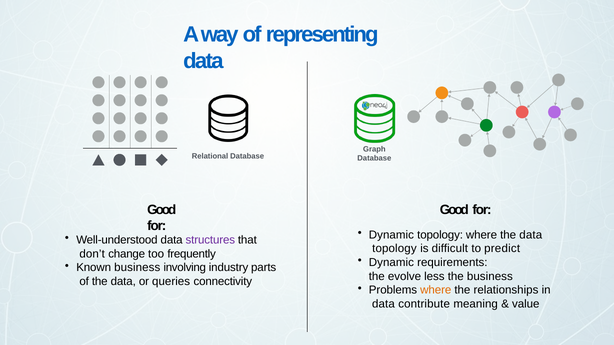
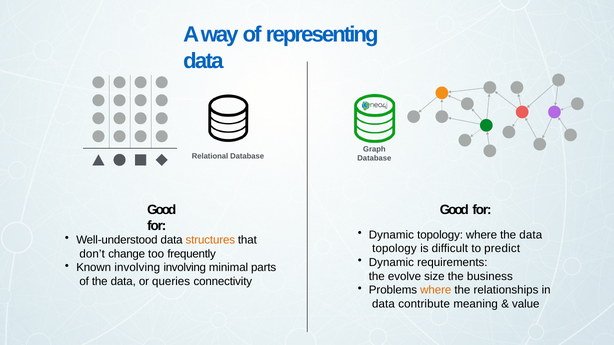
structures colour: purple -> orange
Known business: business -> involving
industry: industry -> minimal
less: less -> size
